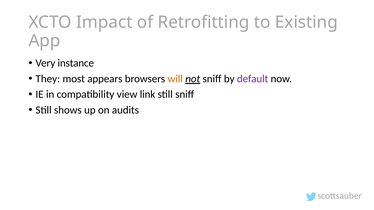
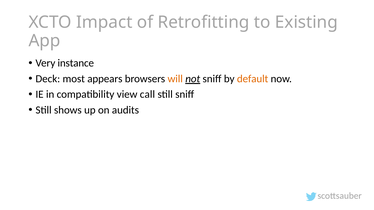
They: They -> Deck
default colour: purple -> orange
link: link -> call
